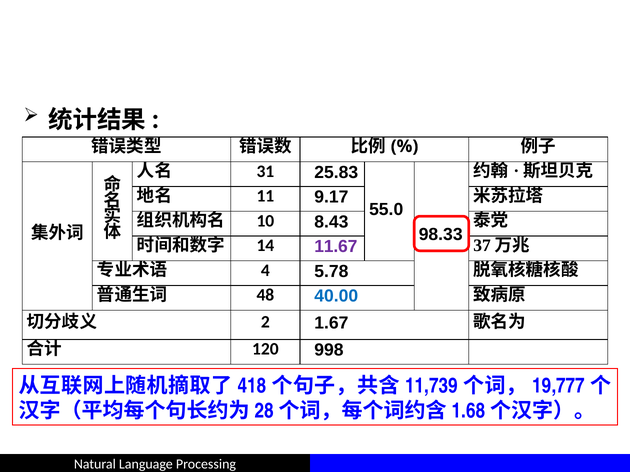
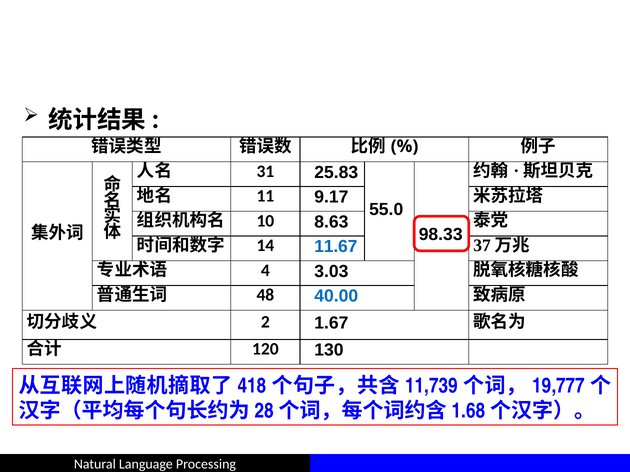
8.43: 8.43 -> 8.63
11.67 colour: purple -> blue
5.78: 5.78 -> 3.03
998: 998 -> 130
